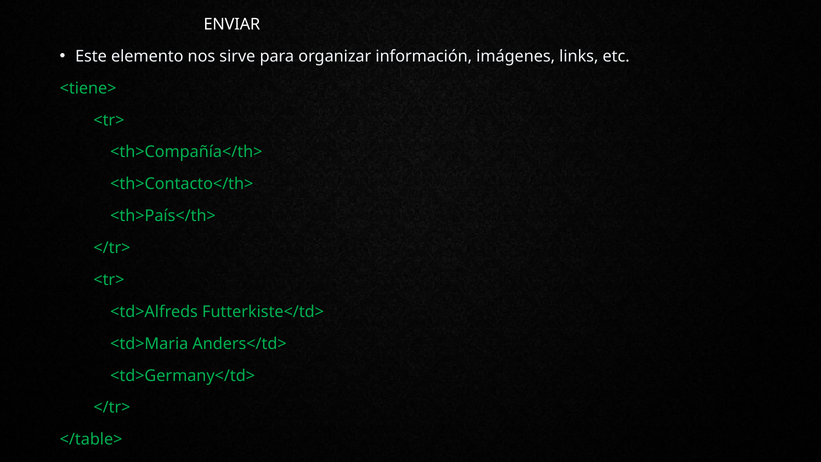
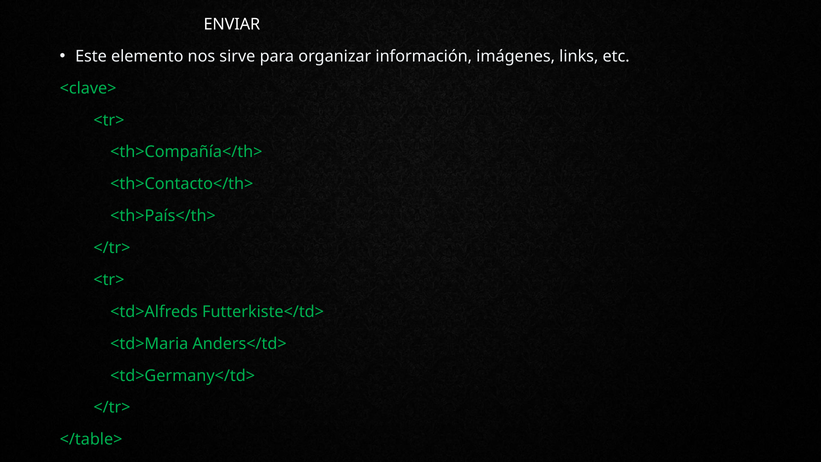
<tiene>: <tiene> -> <clave>
